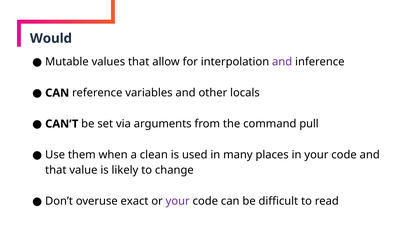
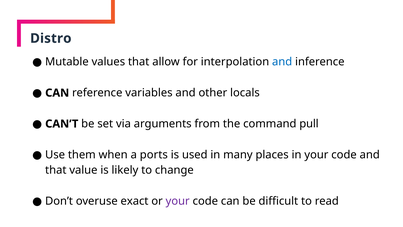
Would: Would -> Distro
and at (282, 62) colour: purple -> blue
clean: clean -> ports
